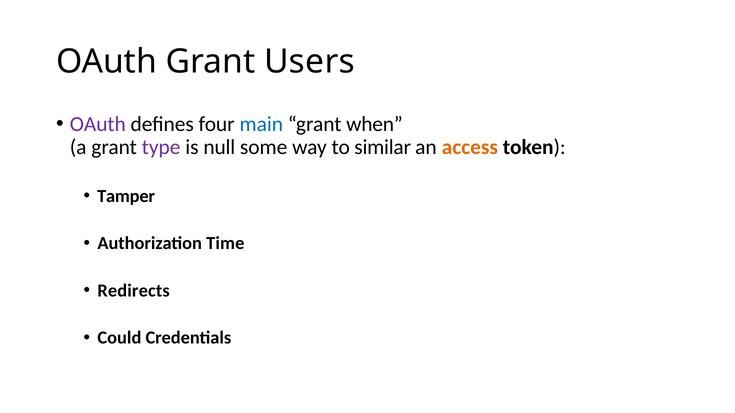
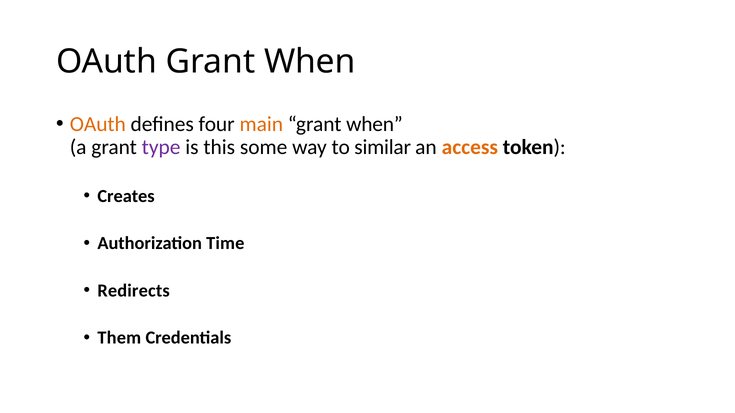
OAuth Grant Users: Users -> When
OAuth at (98, 124) colour: purple -> orange
main colour: blue -> orange
null: null -> this
Tamper: Tamper -> Creates
Could: Could -> Them
